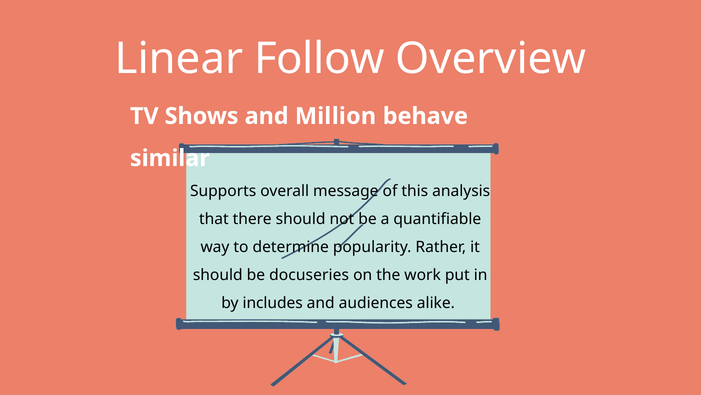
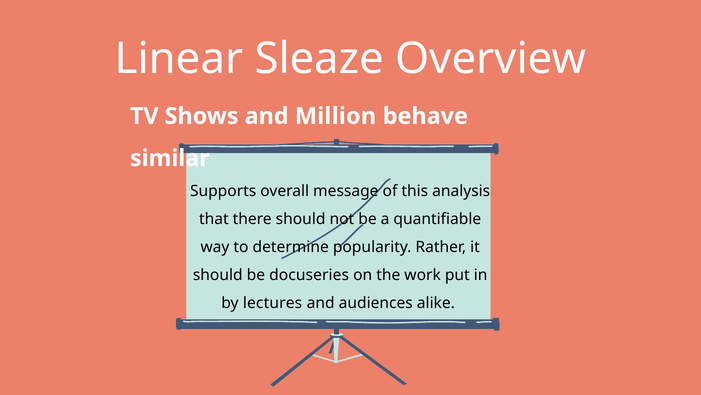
Follow: Follow -> Sleaze
includes: includes -> lectures
